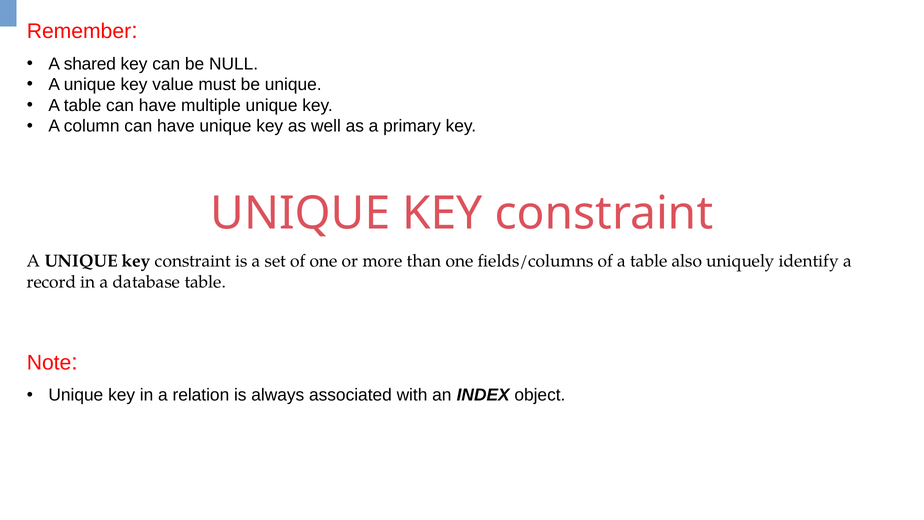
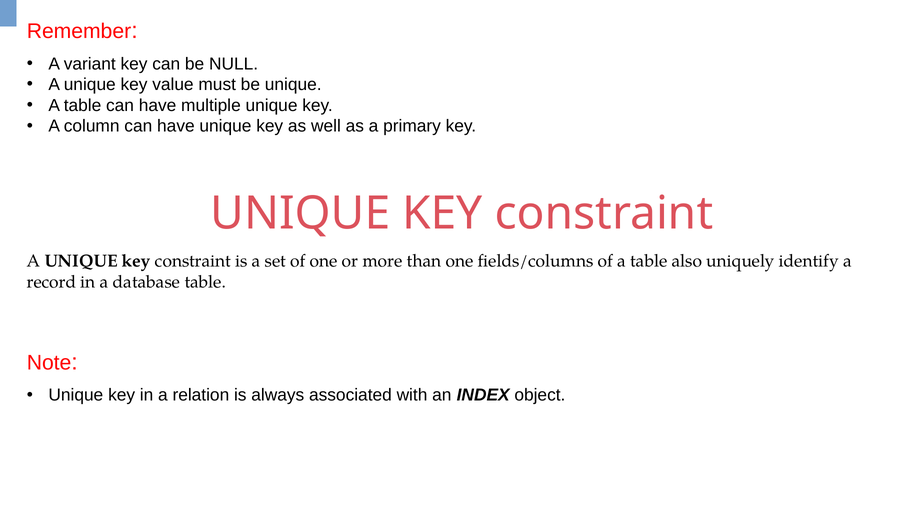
shared: shared -> variant
